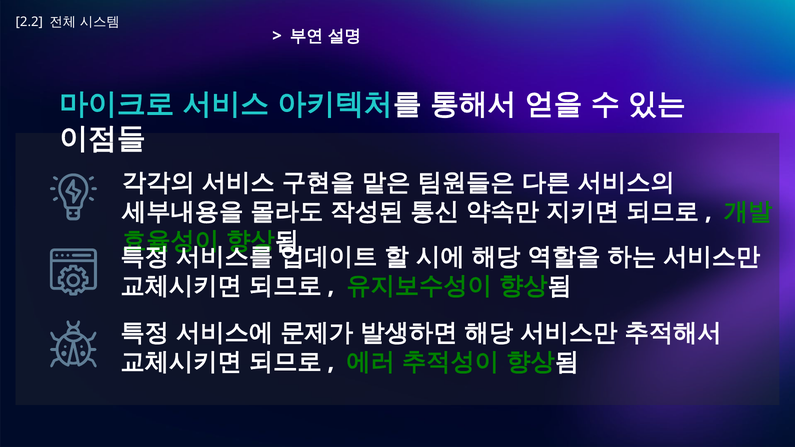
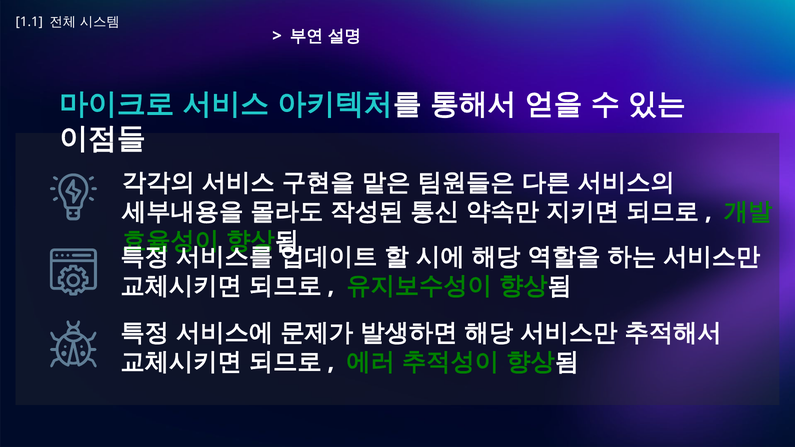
2.2: 2.2 -> 1.1
